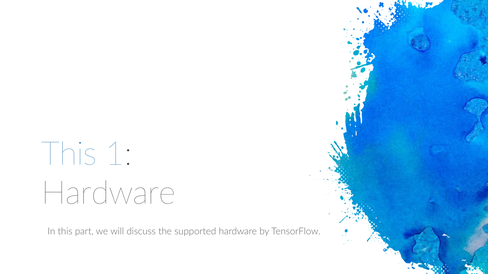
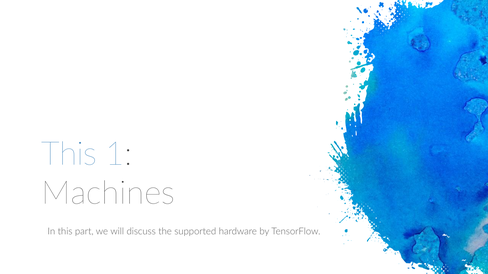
Hardware at (108, 193): Hardware -> Machines
